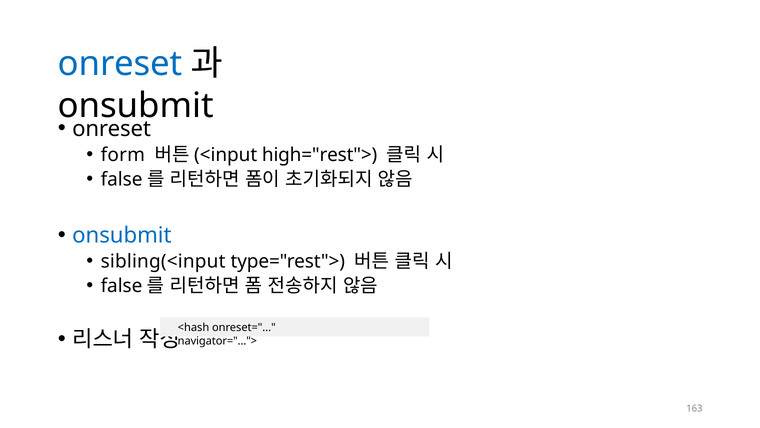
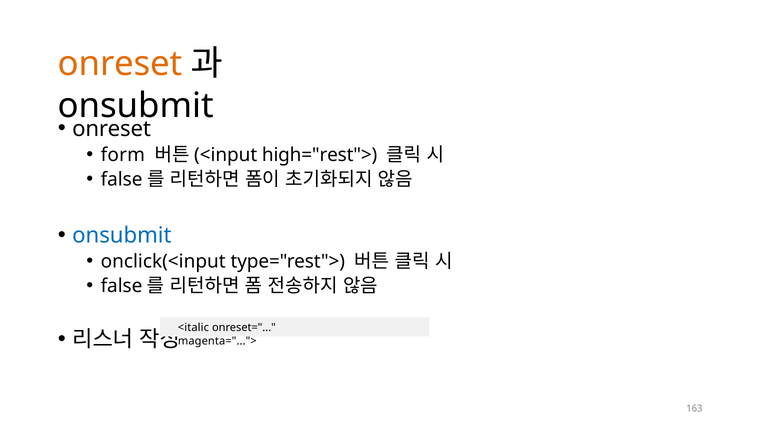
onreset at (120, 64) colour: blue -> orange
sibling(<input: sibling(<input -> onclick(<input
<hash: <hash -> <italic
navigator="...">: navigator="..."> -> magenta="...">
